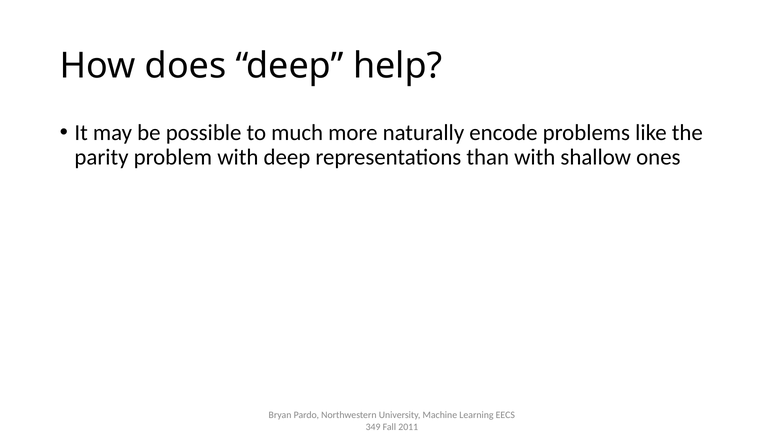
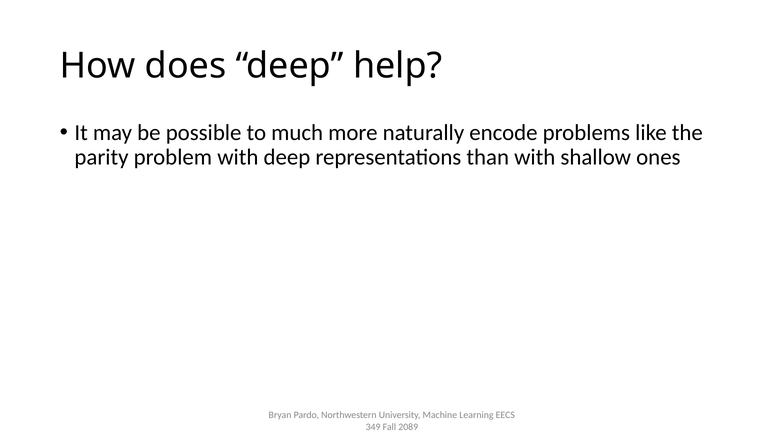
2011: 2011 -> 2089
